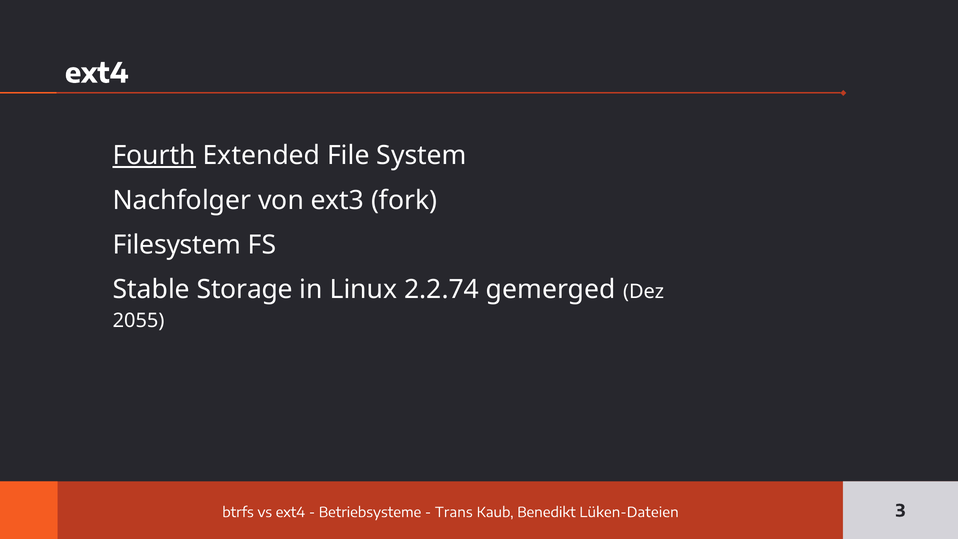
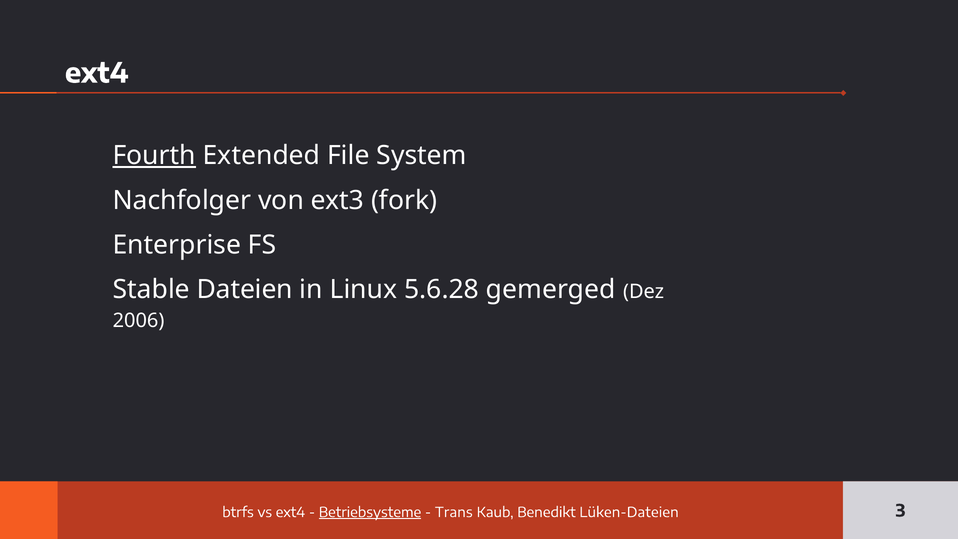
Filesystem: Filesystem -> Enterprise
Storage: Storage -> Dateien
2.2.74: 2.2.74 -> 5.6.28
2055: 2055 -> 2006
Betriebsysteme underline: none -> present
